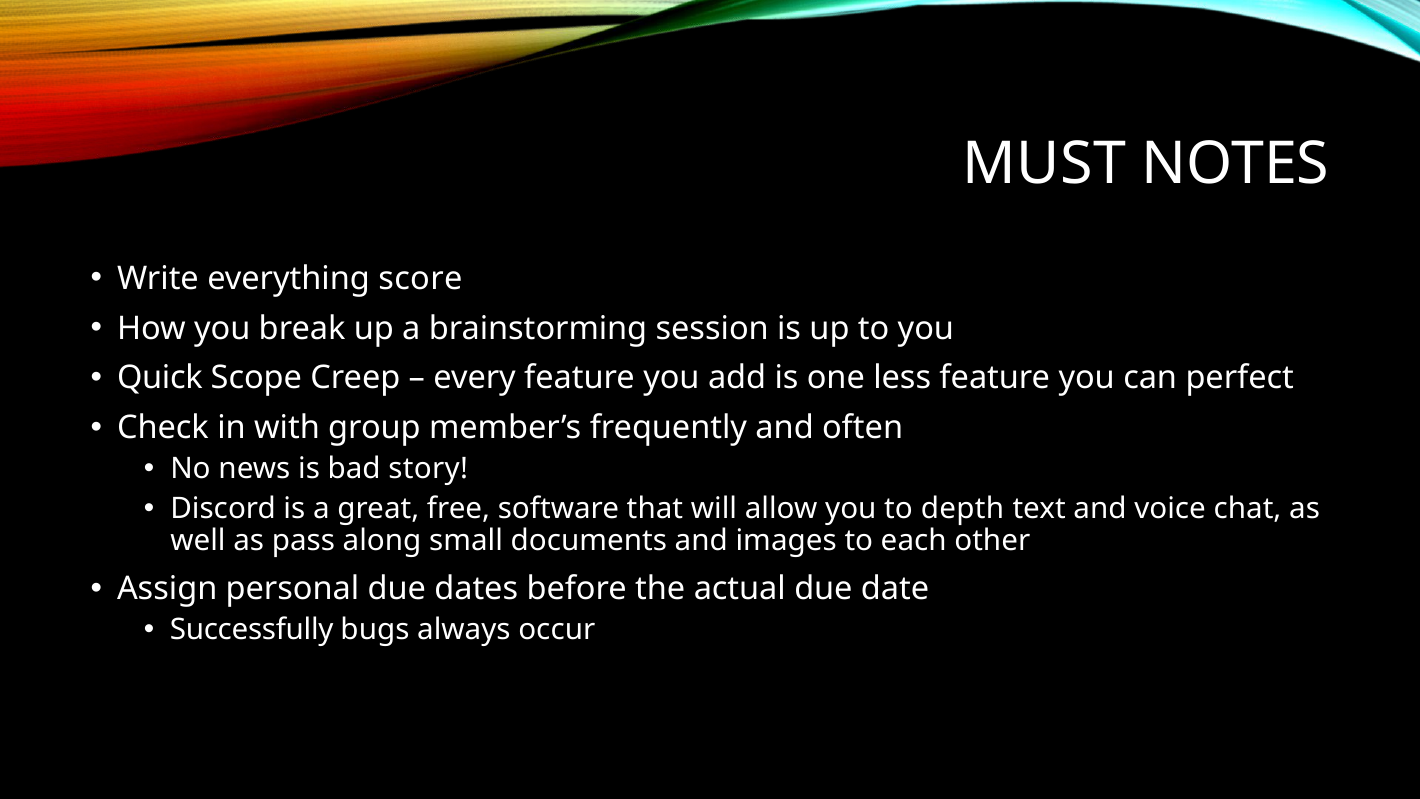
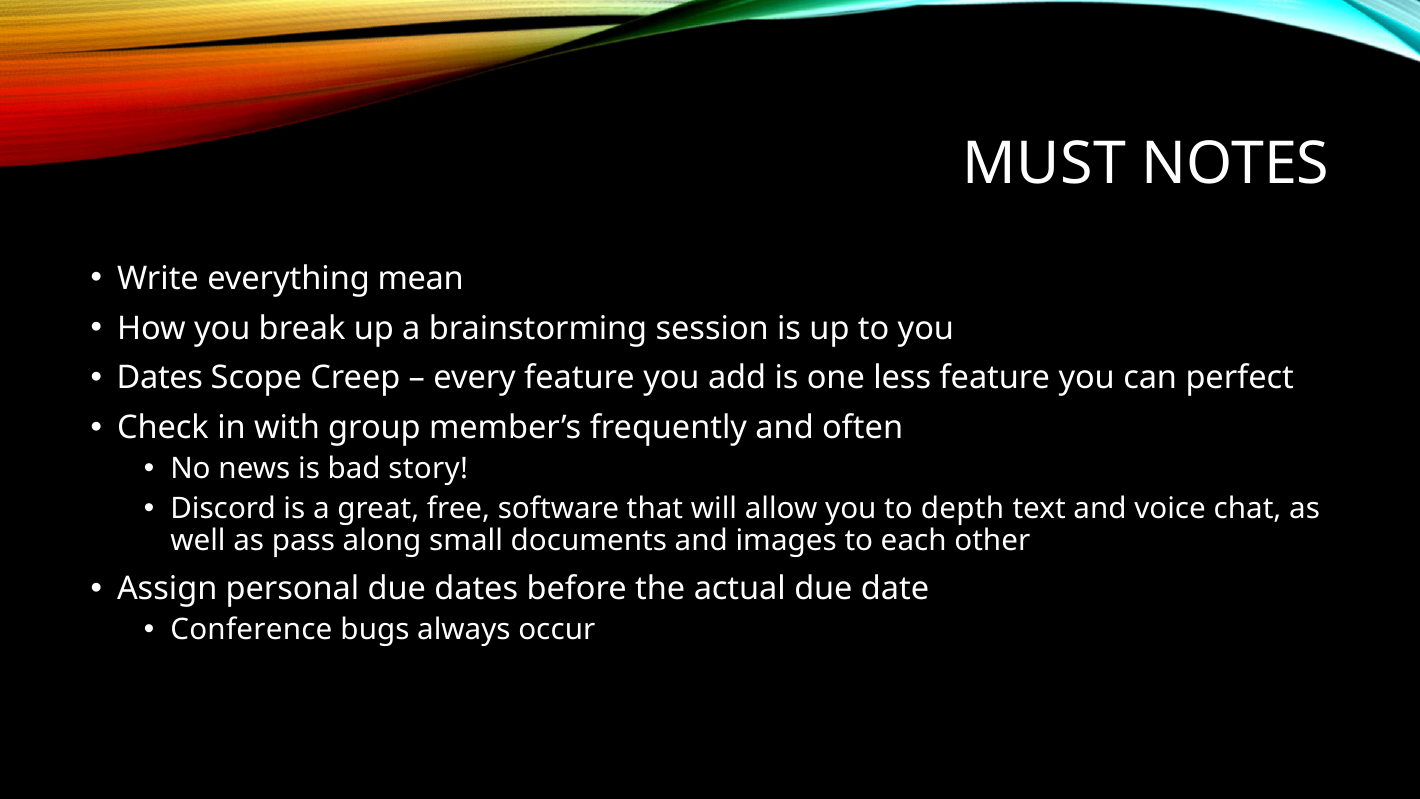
score: score -> mean
Quick at (160, 378): Quick -> Dates
Successfully: Successfully -> Conference
